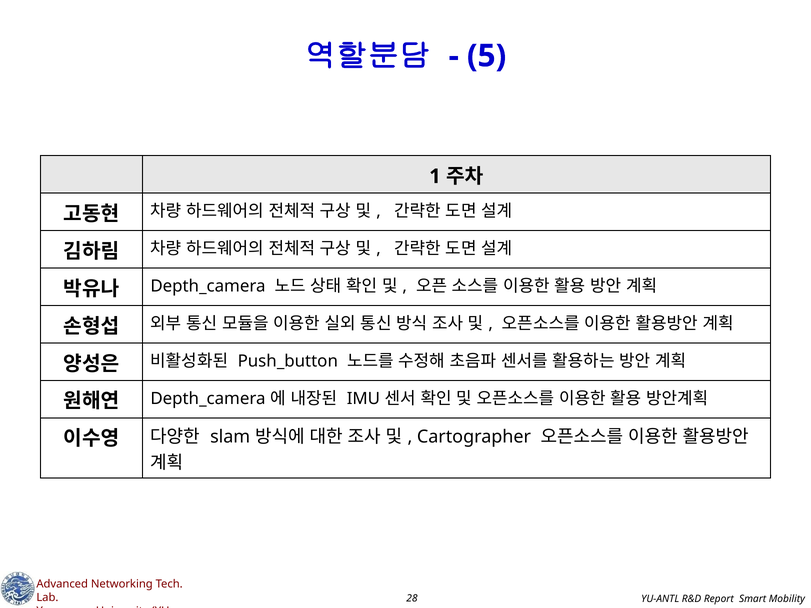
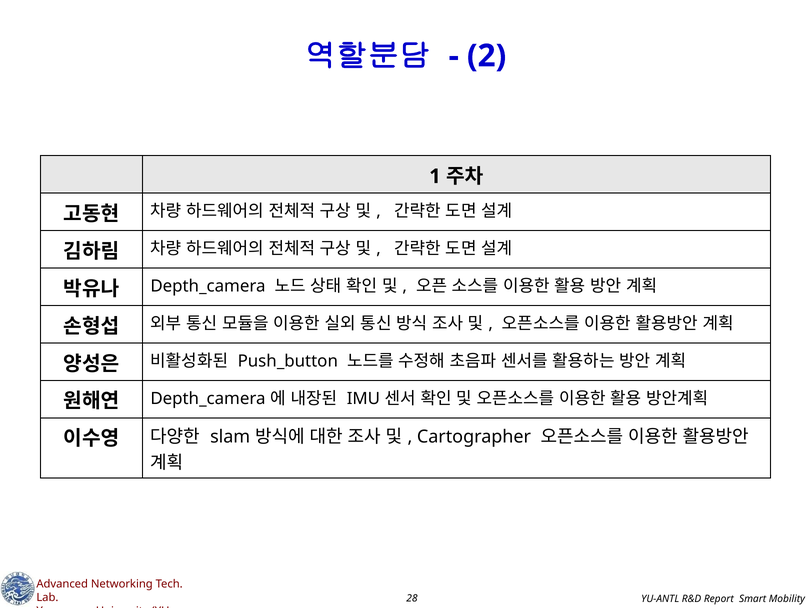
5: 5 -> 2
